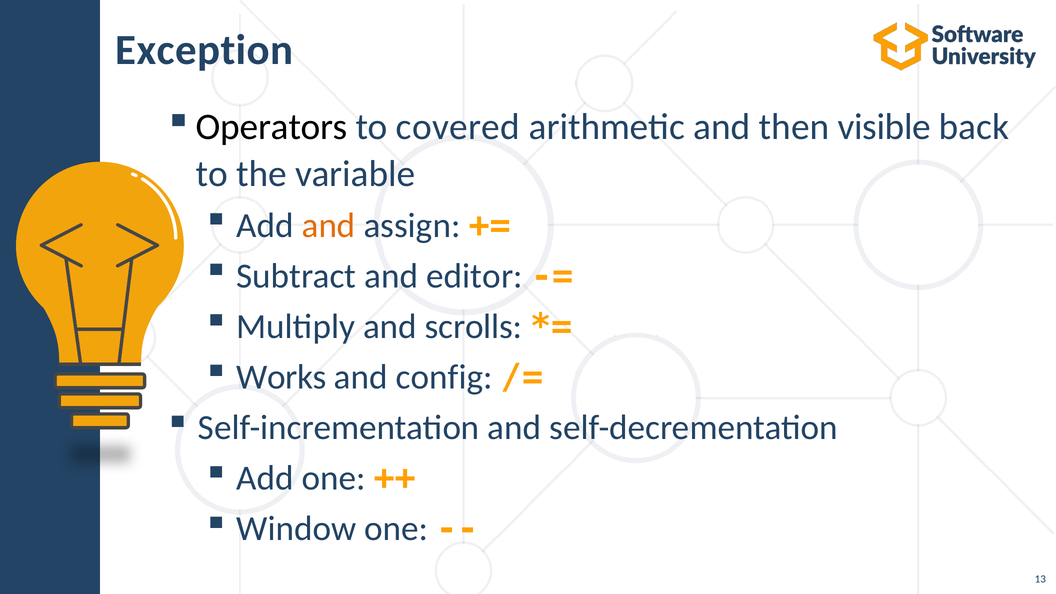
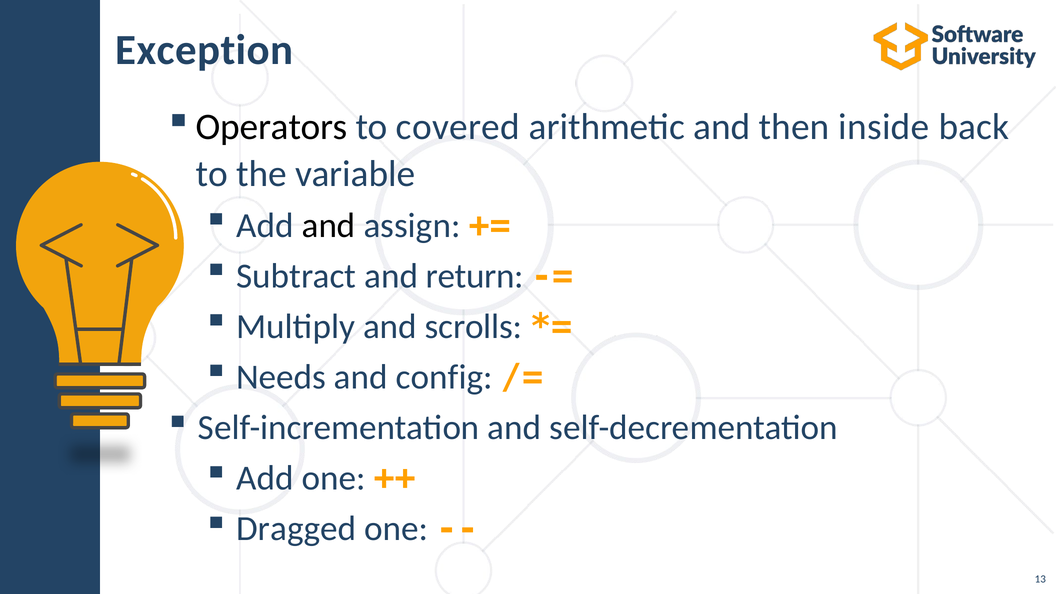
visible: visible -> inside
and at (329, 225) colour: orange -> black
editor: editor -> return
Works: Works -> Needs
Window: Window -> Dragged
